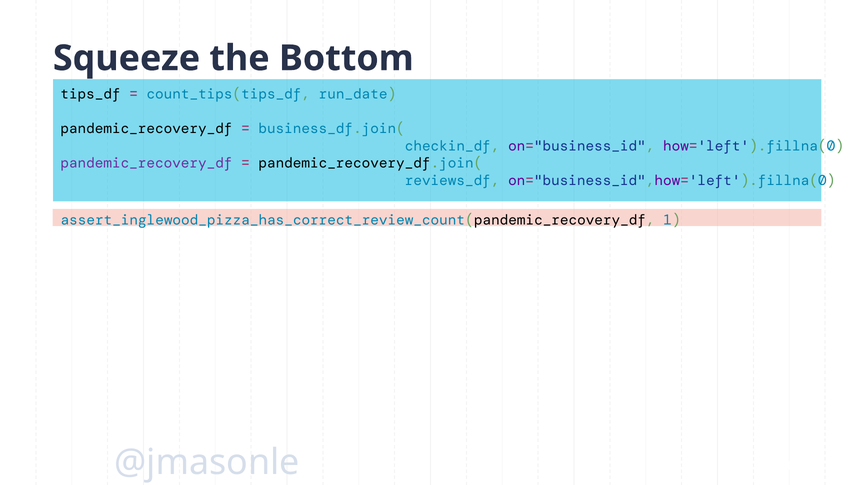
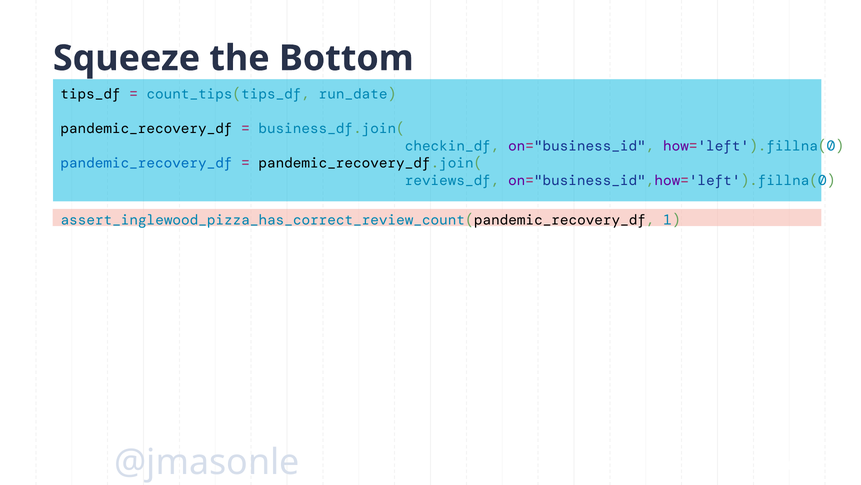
pandemic_recovery_df at (146, 163) colour: purple -> blue
